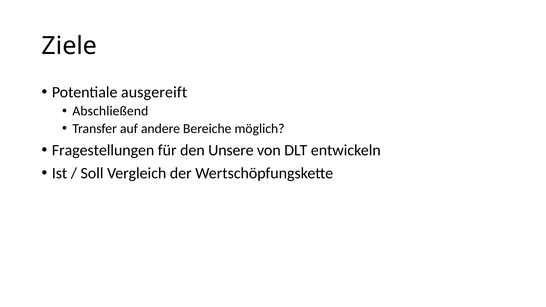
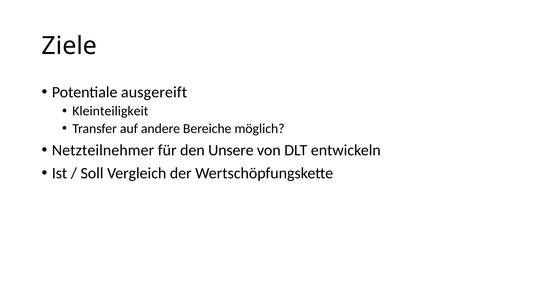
Abschließend: Abschließend -> Kleinteiligkeit
Fragestellungen: Fragestellungen -> Netzteilnehmer
